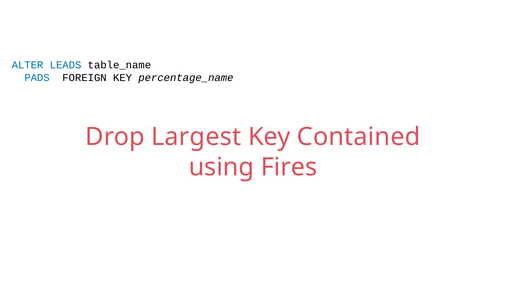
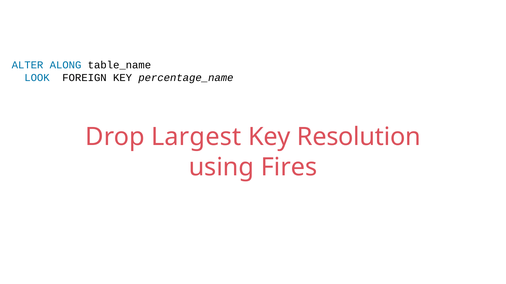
LEADS: LEADS -> ALONG
PADS: PADS -> LOOK
Contained: Contained -> Resolution
